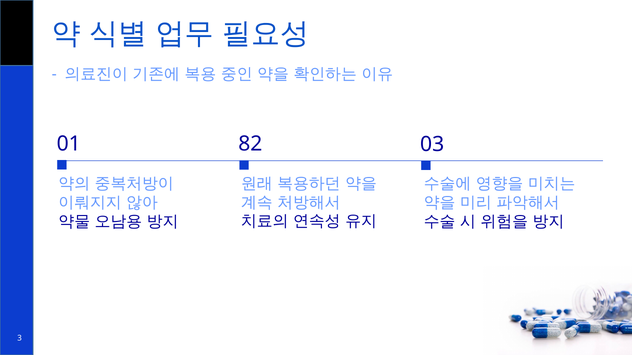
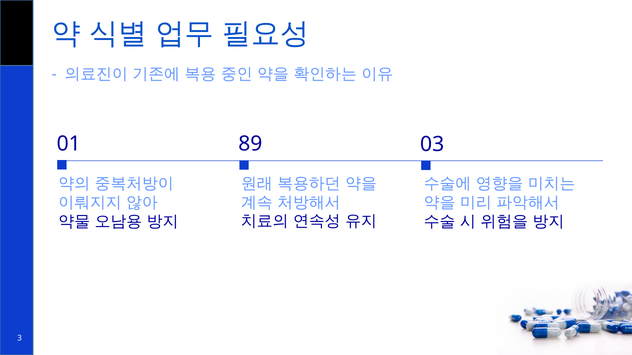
82: 82 -> 89
